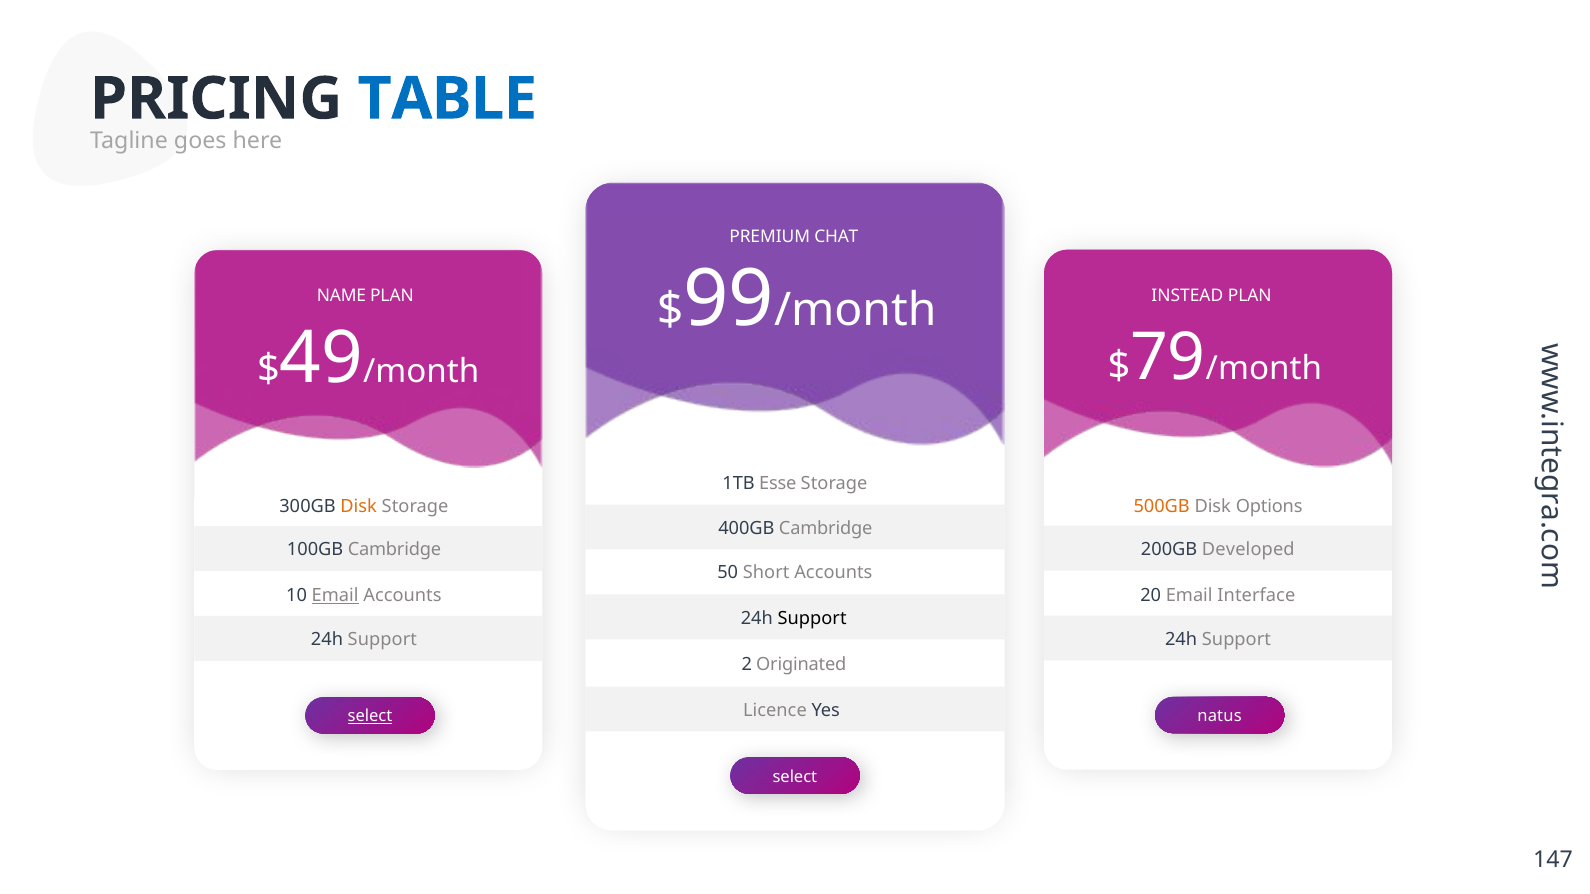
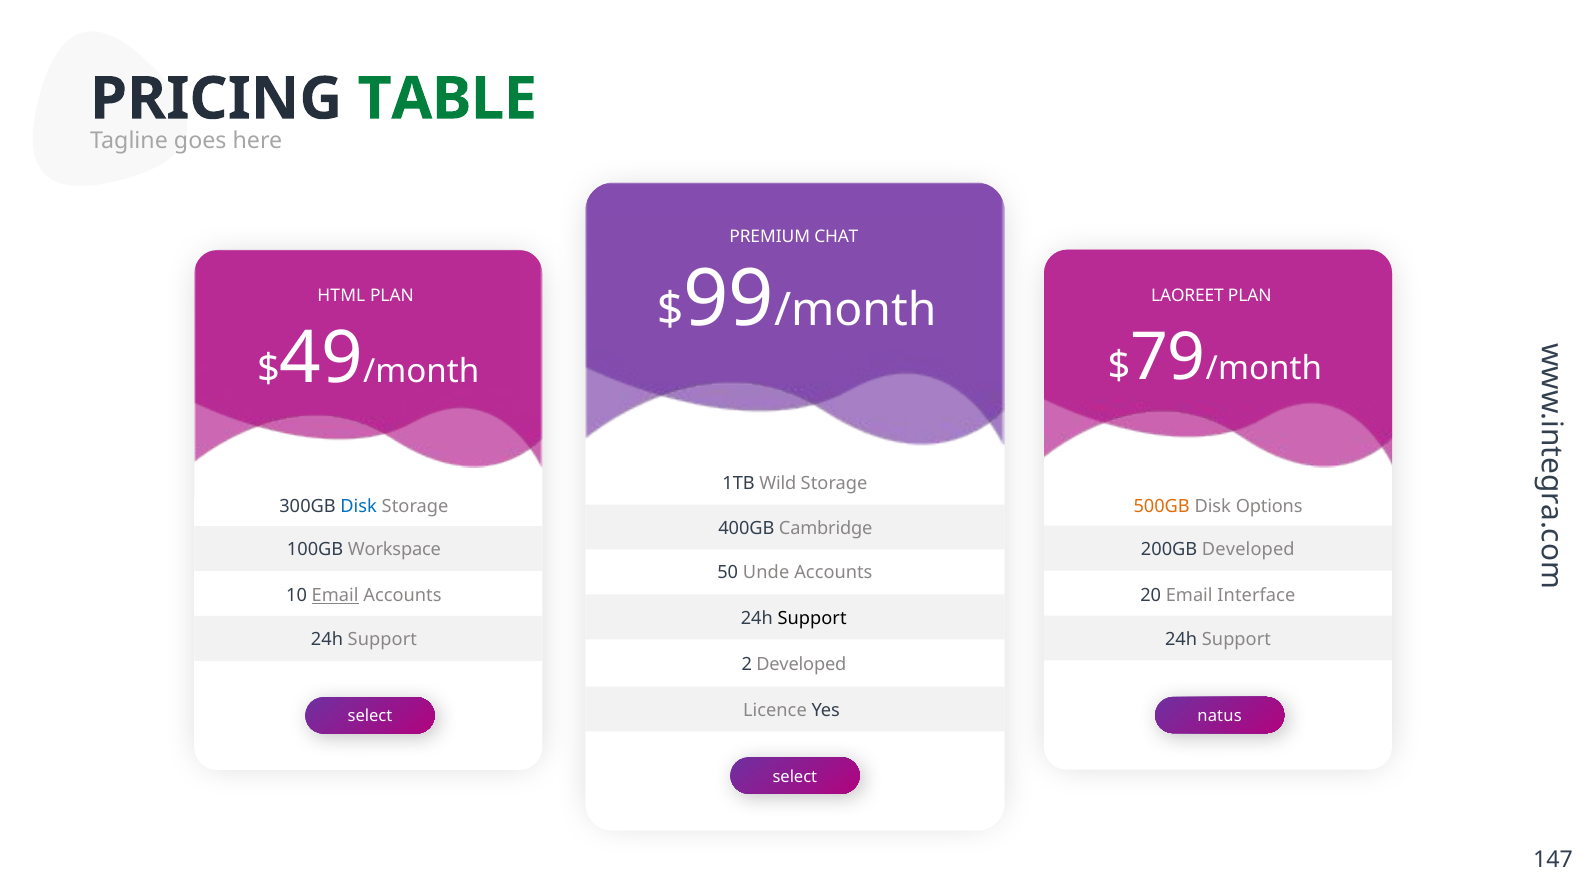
TABLE colour: blue -> green
INSTEAD: INSTEAD -> LAOREET
NAME: NAME -> HTML
Esse: Esse -> Wild
Disk at (359, 507) colour: orange -> blue
100GB Cambridge: Cambridge -> Workspace
Short: Short -> Unde
2 Originated: Originated -> Developed
select at (370, 717) underline: present -> none
